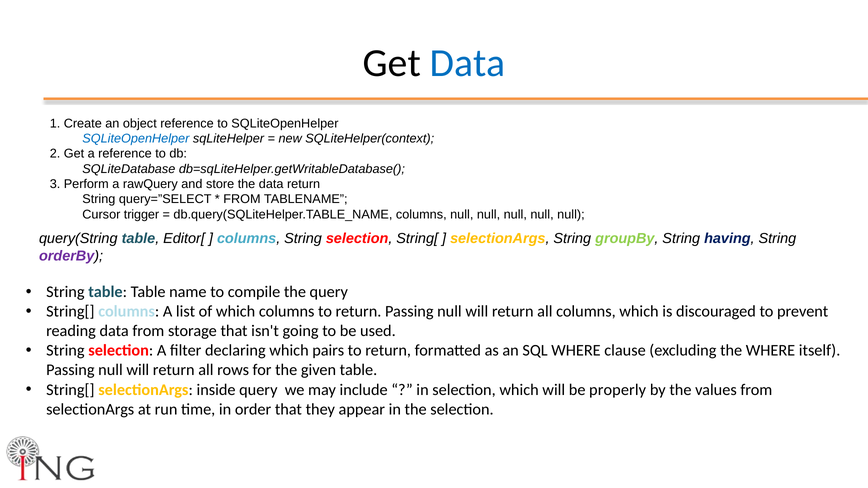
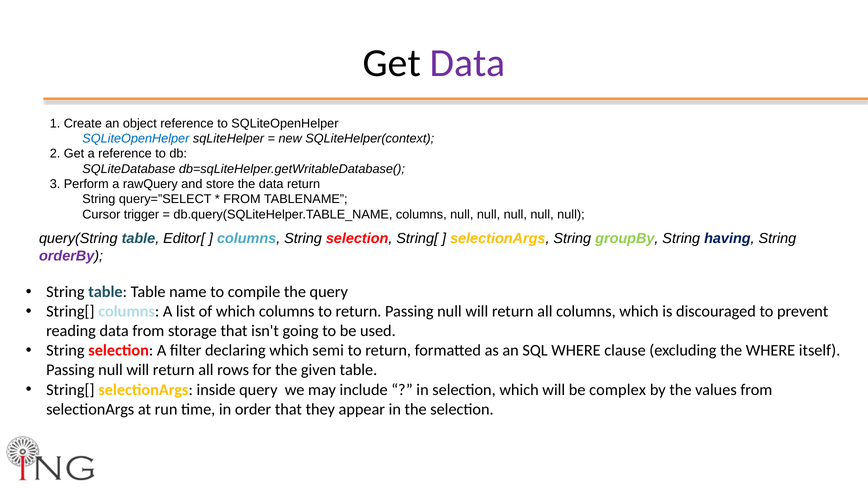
Data at (468, 63) colour: blue -> purple
pairs: pairs -> semi
properly: properly -> complex
